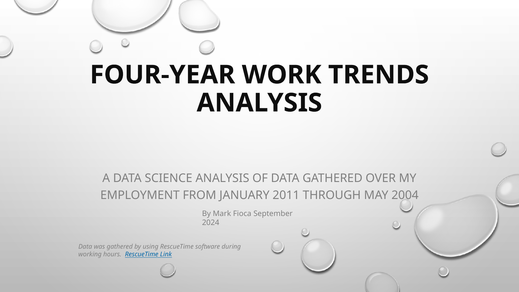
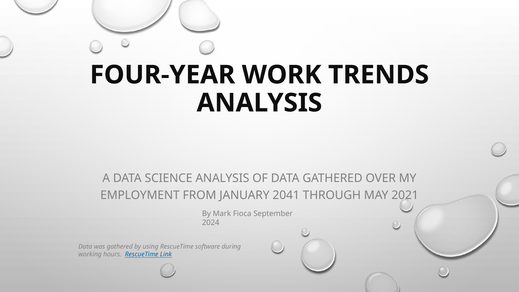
2011: 2011 -> 2041
2004: 2004 -> 2021
